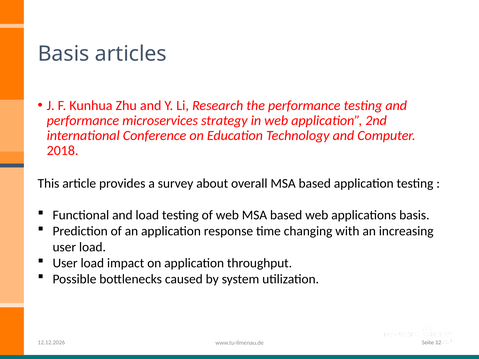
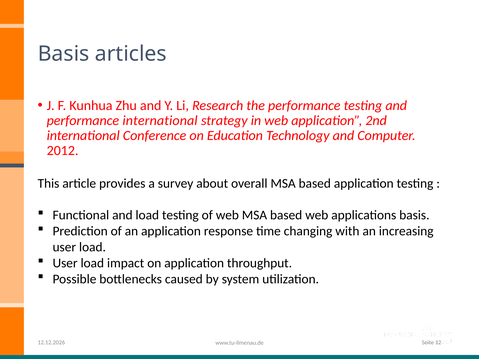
performance microservices: microservices -> international
2018: 2018 -> 2012
